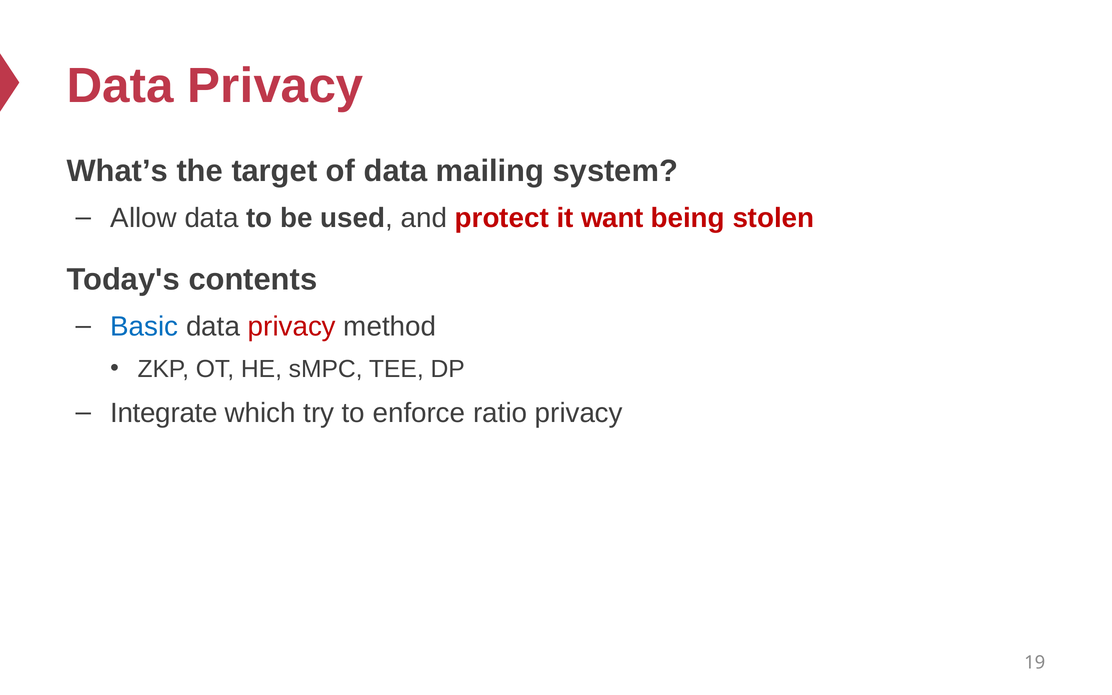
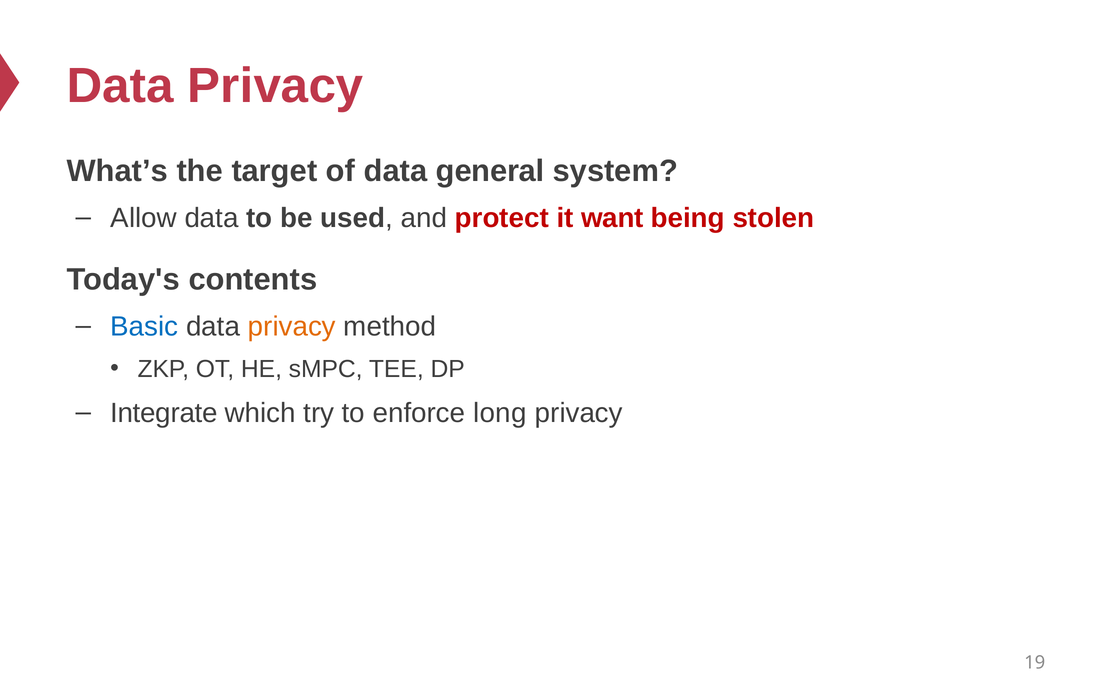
mailing: mailing -> general
privacy at (292, 327) colour: red -> orange
ratio: ratio -> long
